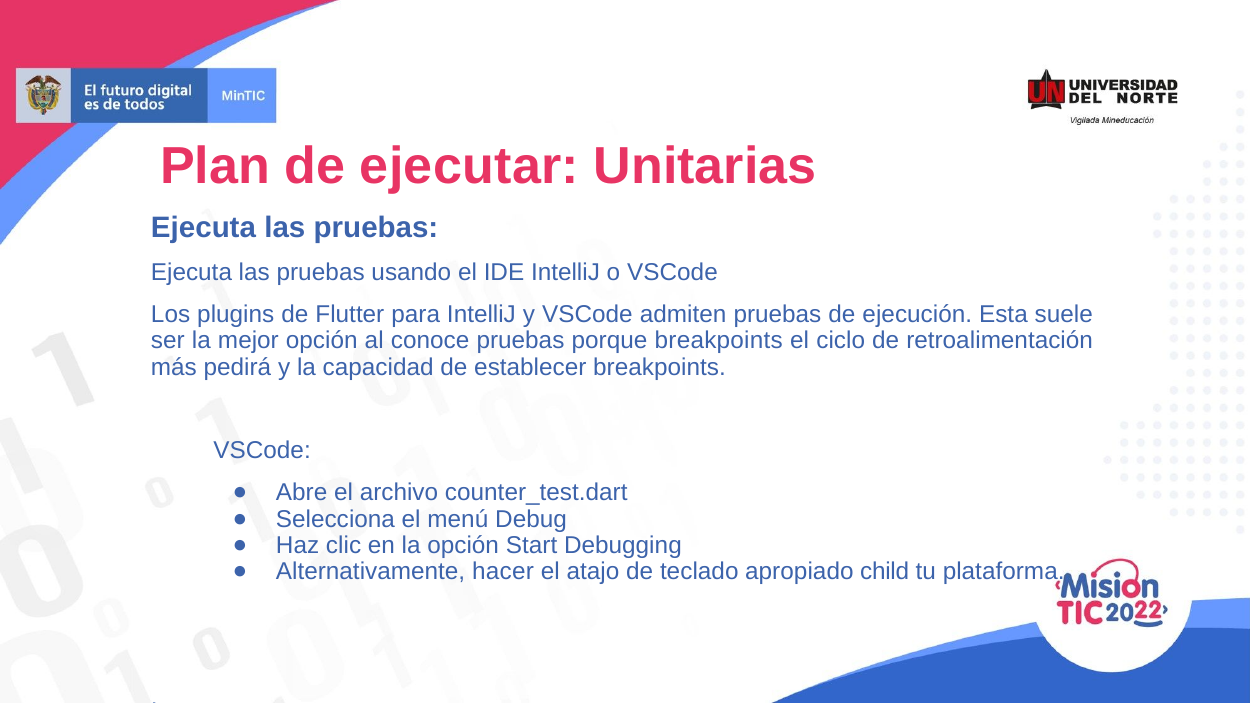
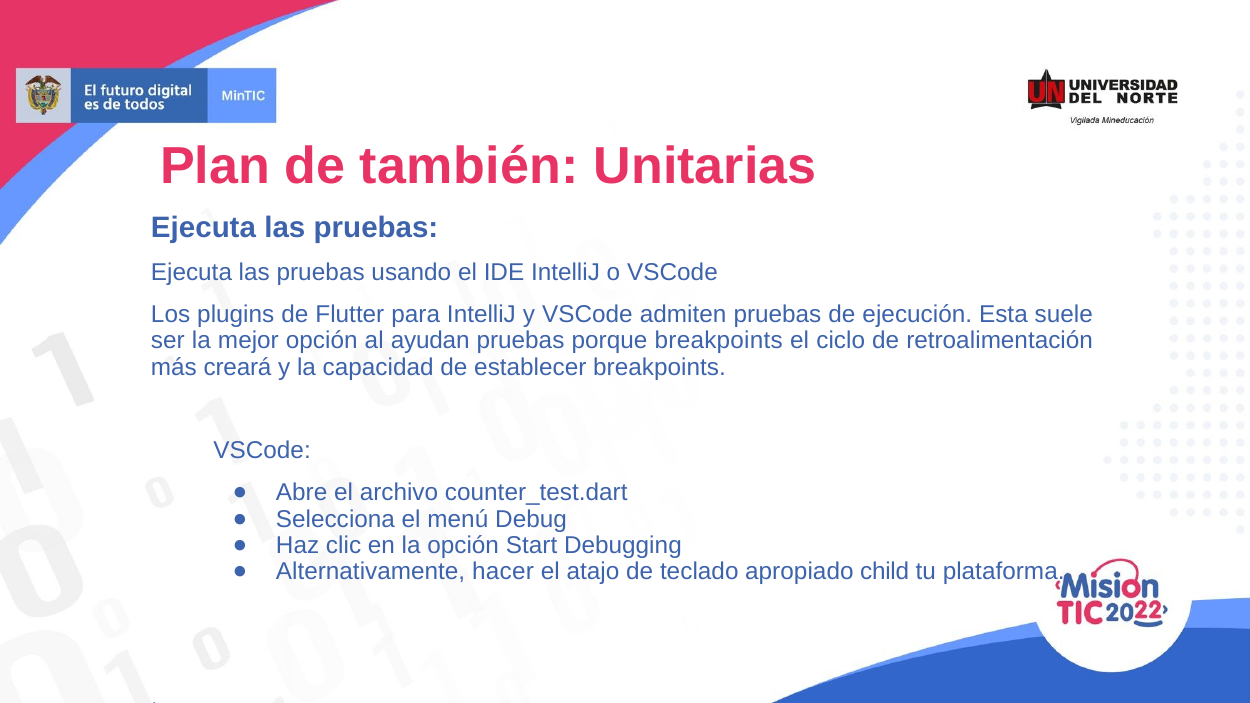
ejecutar: ejecutar -> también
conoce: conoce -> ayudan
pedirá: pedirá -> creará
